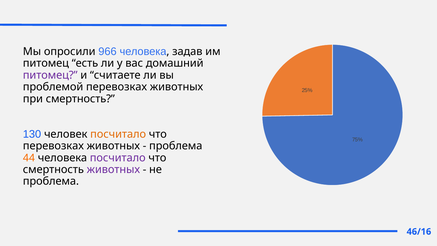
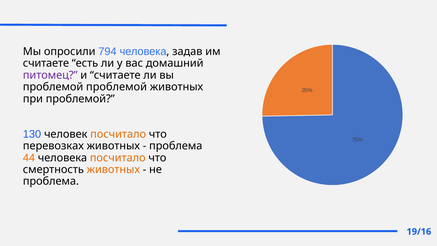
966: 966 -> 794
питомец at (46, 63): питомец -> считаете
проблемой перевозках: перевозках -> проблемой
при смертность: смертность -> проблемой
посчитало at (118, 158) colour: purple -> orange
животных at (113, 169) colour: purple -> orange
46/16: 46/16 -> 19/16
